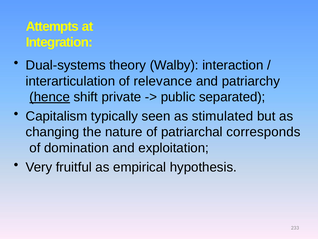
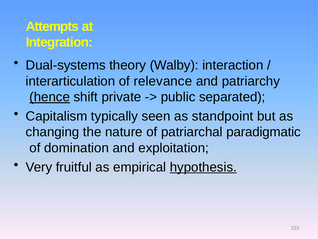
stimulated: stimulated -> standpoint
corresponds: corresponds -> paradigmatic
hypothesis underline: none -> present
